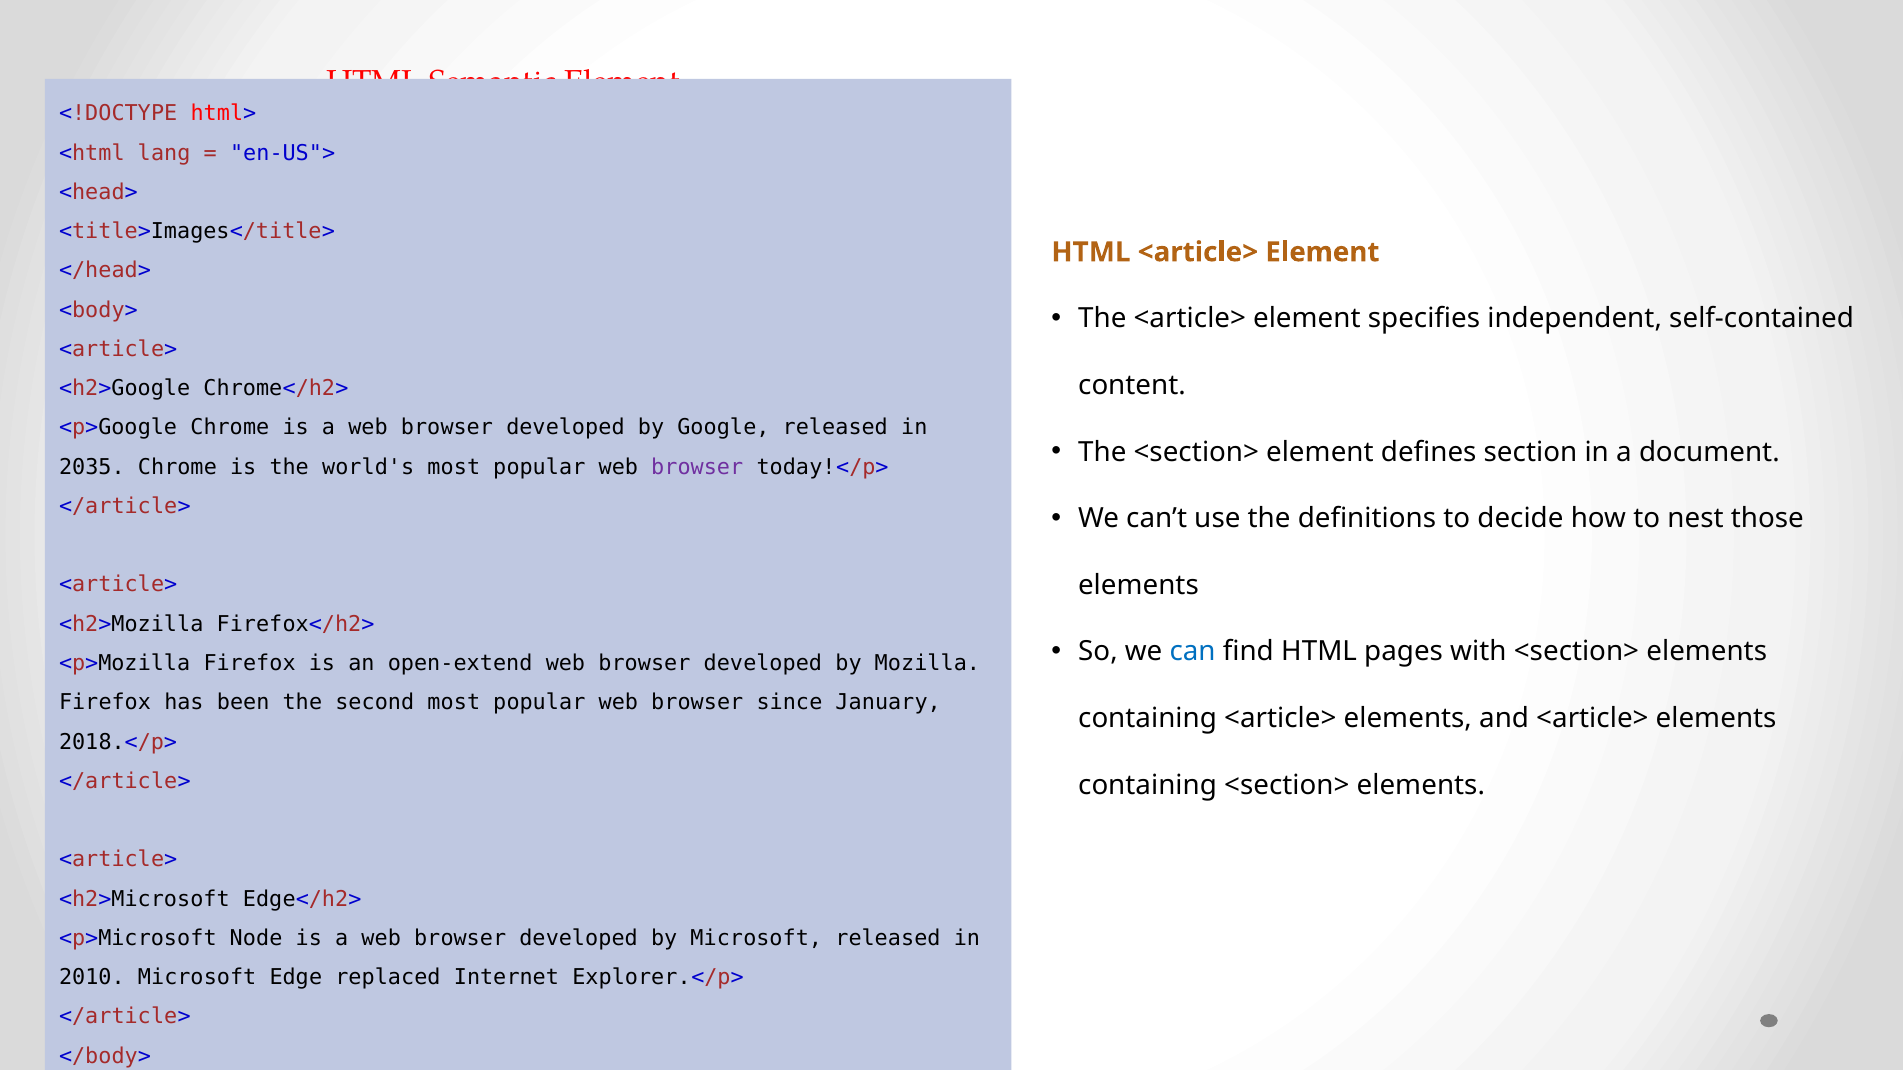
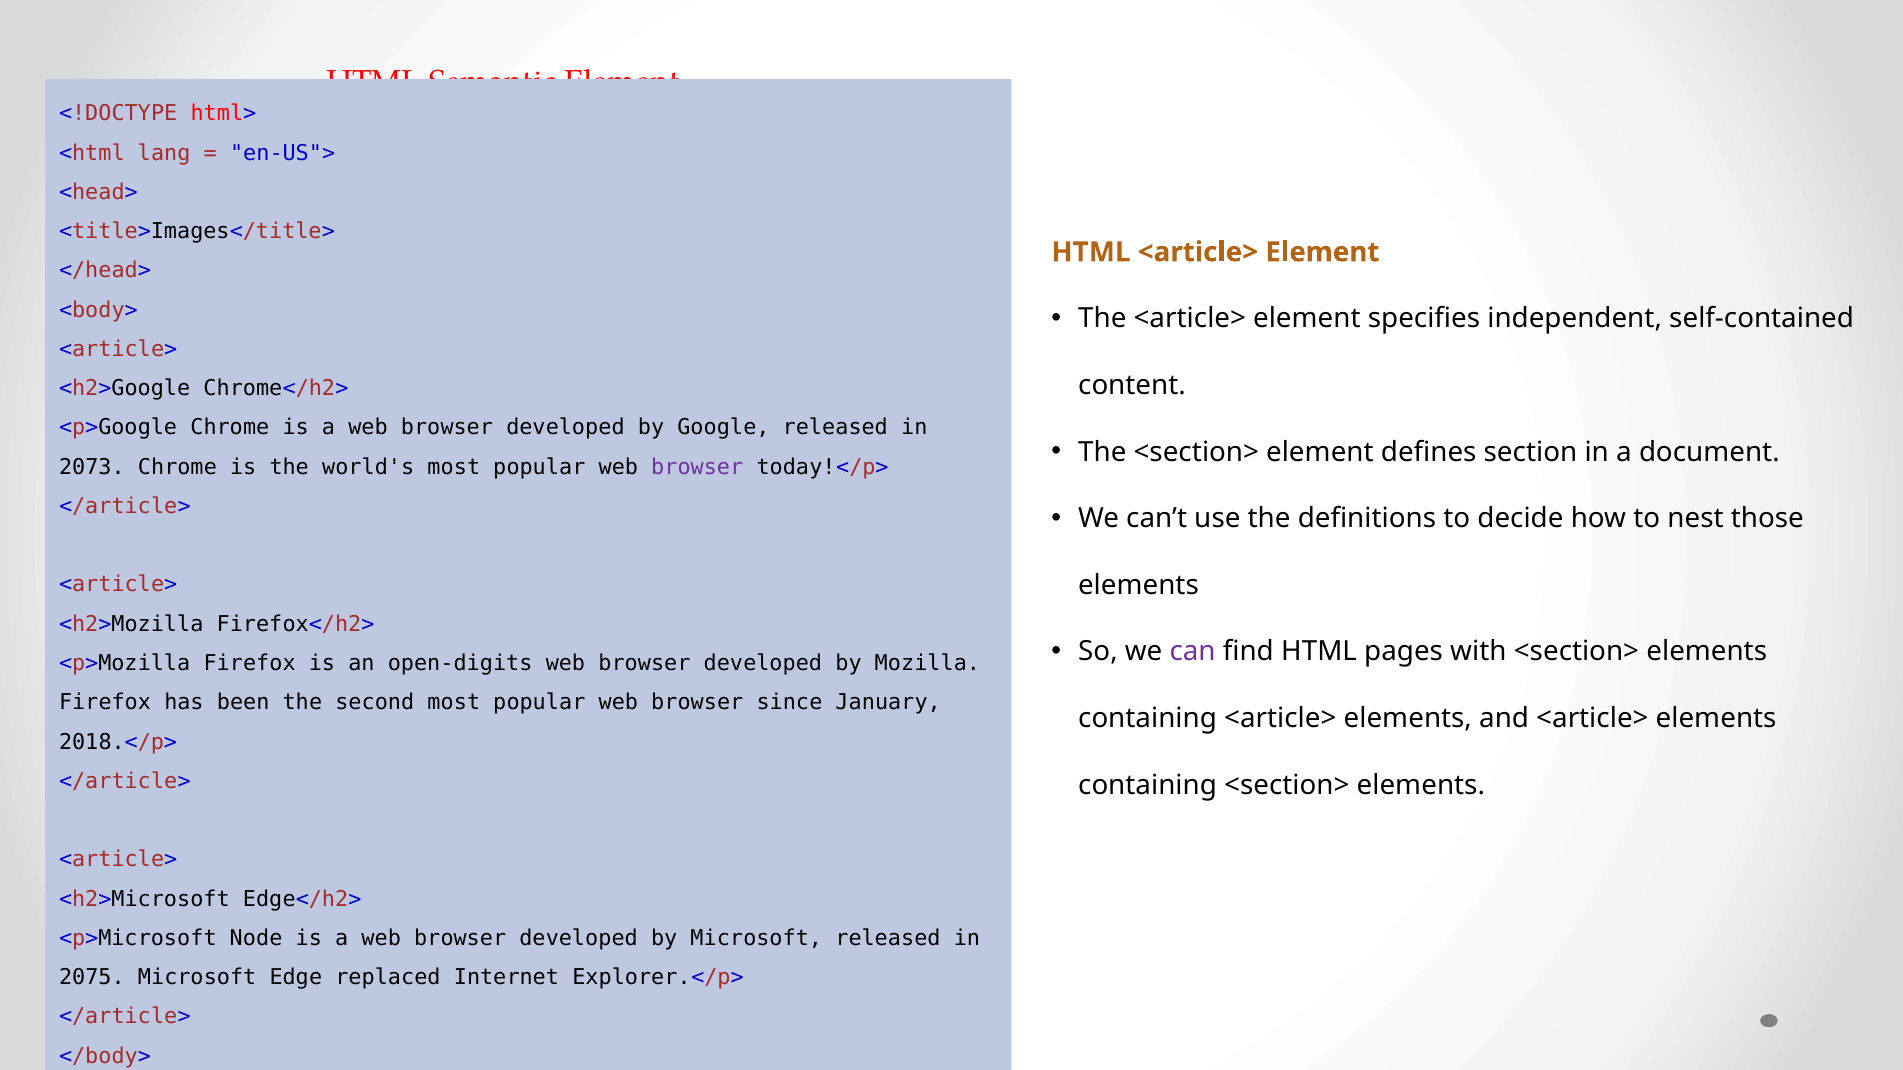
2035: 2035 -> 2073
can colour: blue -> purple
open-extend: open-extend -> open-digits
2010: 2010 -> 2075
